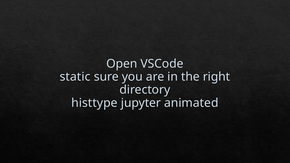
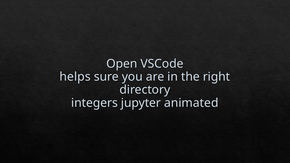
static: static -> helps
histtype: histtype -> integers
